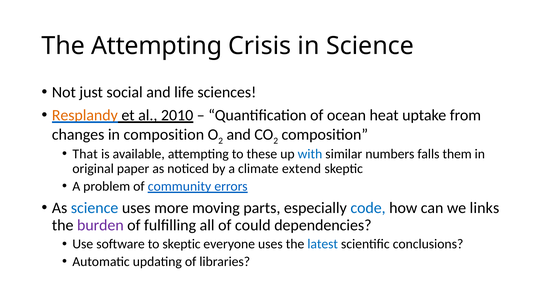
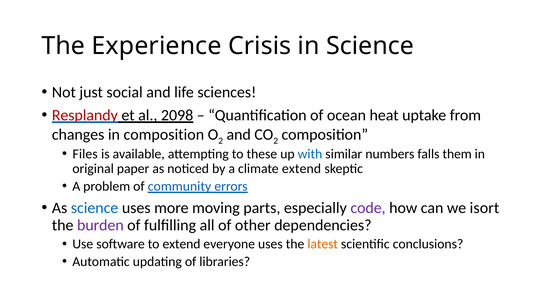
The Attempting: Attempting -> Experience
Resplandy colour: orange -> red
2010: 2010 -> 2098
That: That -> Files
code colour: blue -> purple
links: links -> isort
could: could -> other
to skeptic: skeptic -> extend
latest colour: blue -> orange
